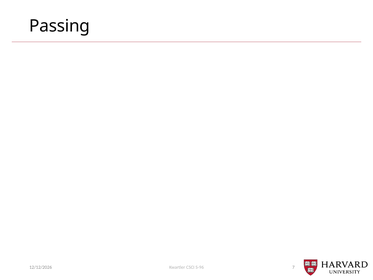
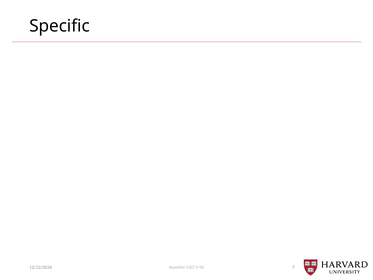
Passing: Passing -> Specific
